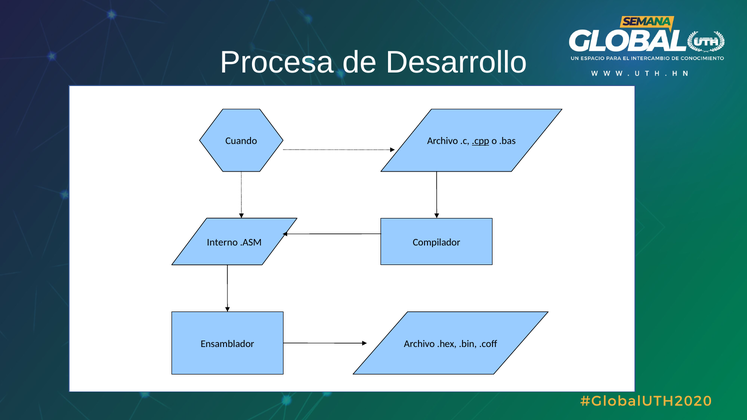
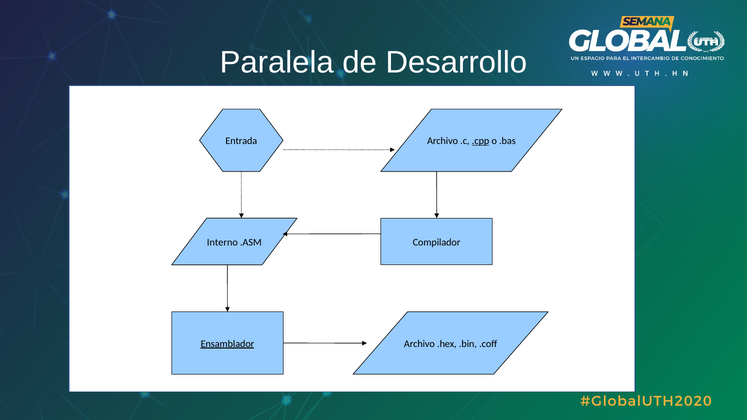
Procesa: Procesa -> Paralela
Cuando: Cuando -> Entrada
Ensamblador underline: none -> present
